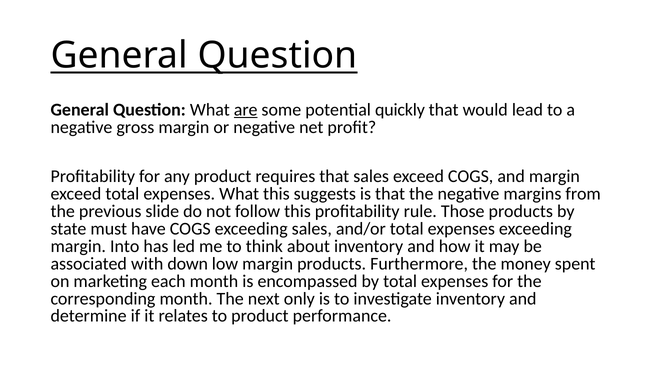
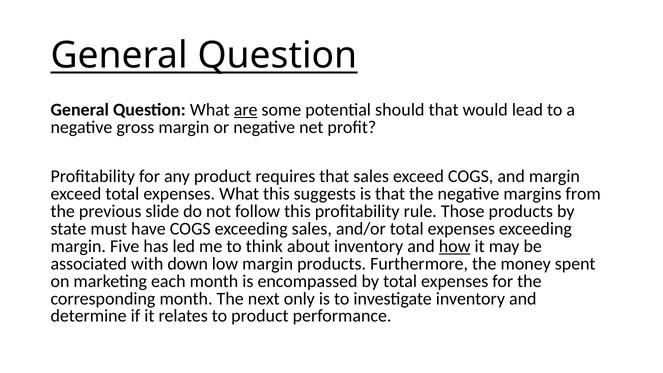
quickly: quickly -> should
Into: Into -> Five
how underline: none -> present
